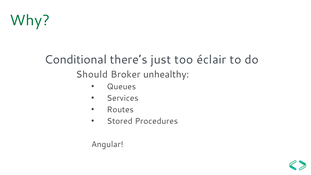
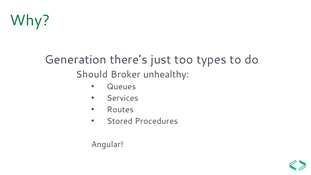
Conditional: Conditional -> Generation
éclair: éclair -> types
